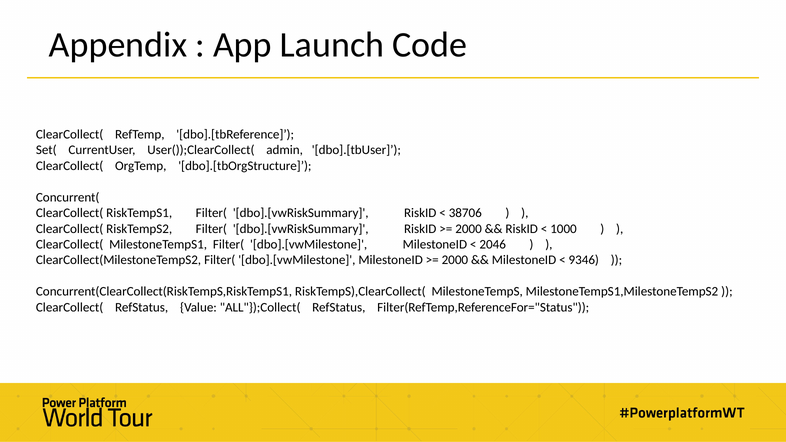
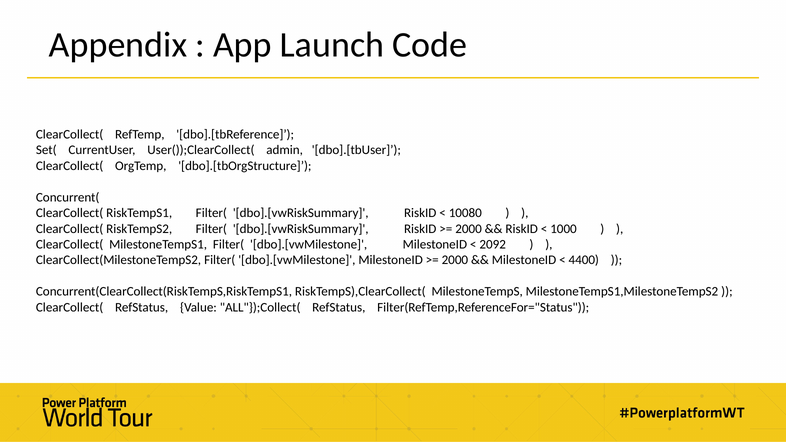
38706: 38706 -> 10080
2046: 2046 -> 2092
9346: 9346 -> 4400
